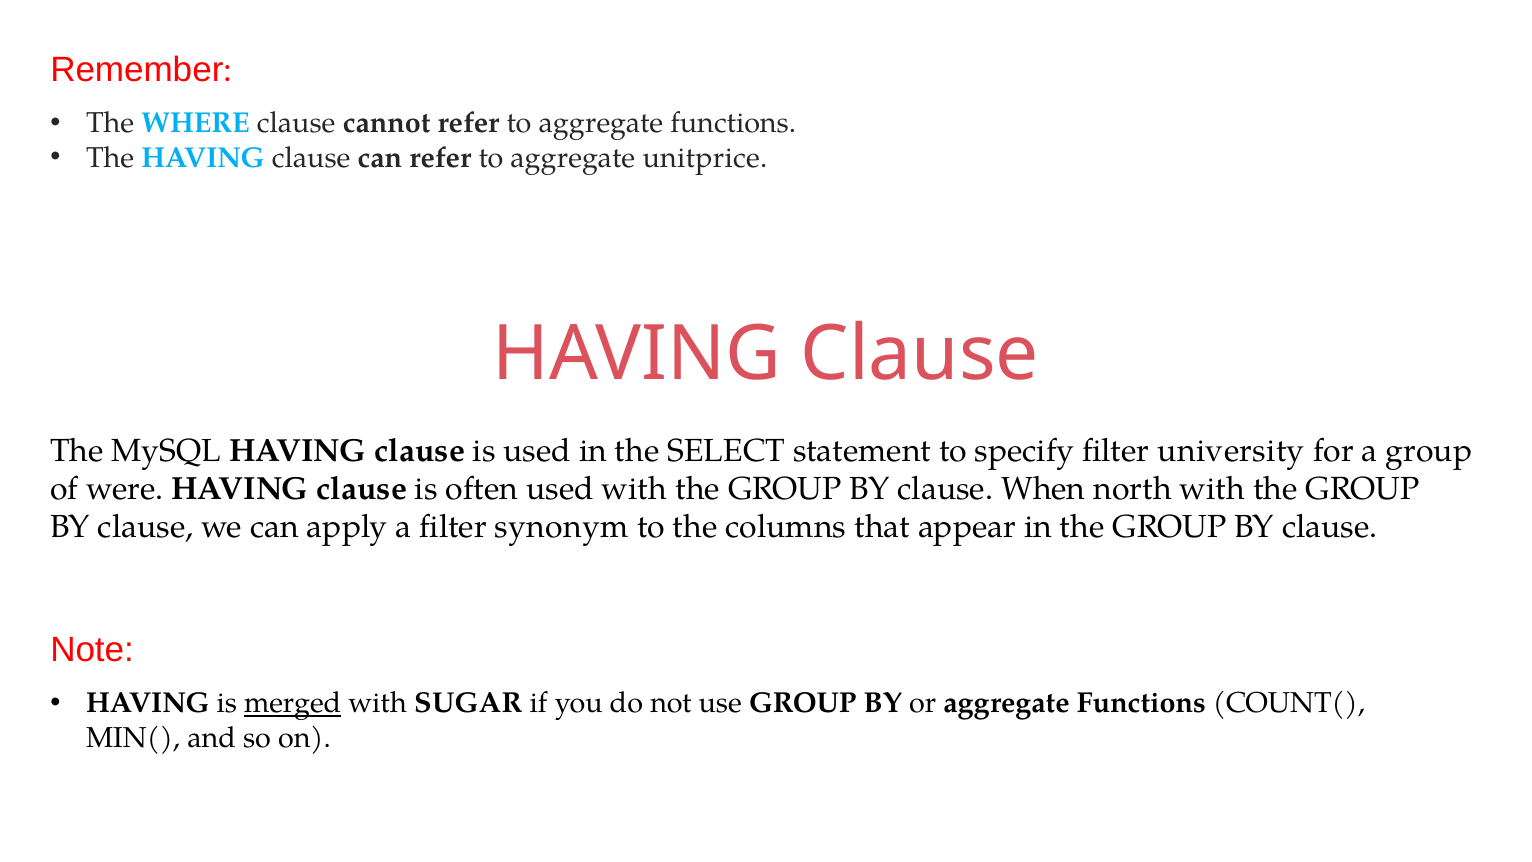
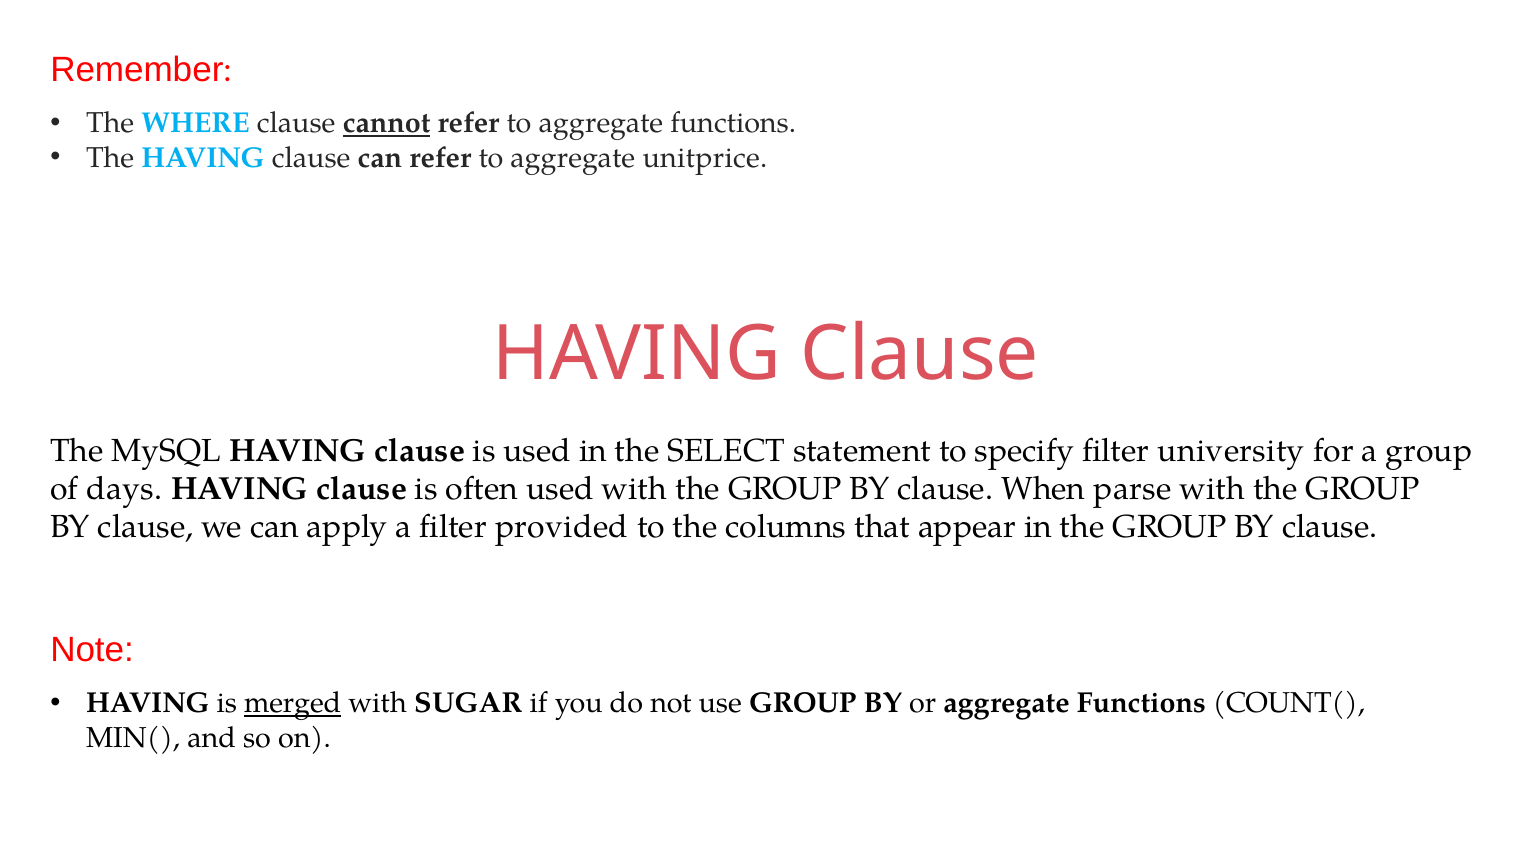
cannot underline: none -> present
were: were -> days
north: north -> parse
synonym: synonym -> provided
